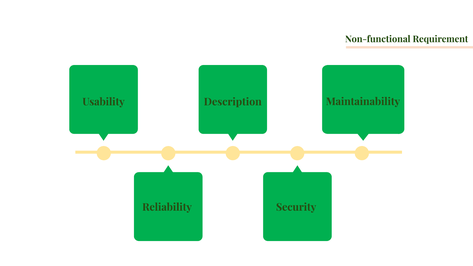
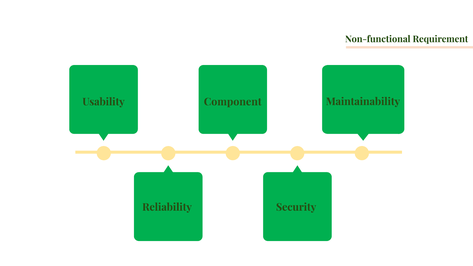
Description: Description -> Component
